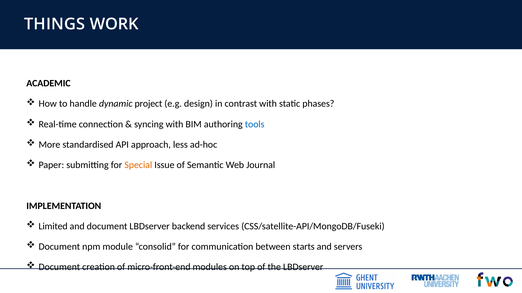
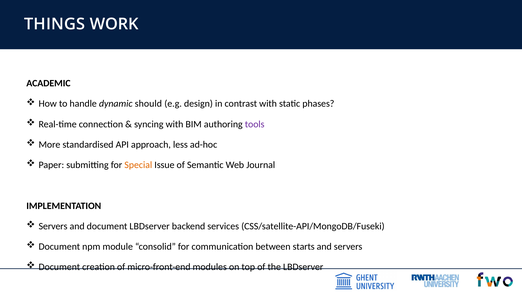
project: project -> should
tools colour: blue -> purple
Limited at (53, 227): Limited -> Servers
